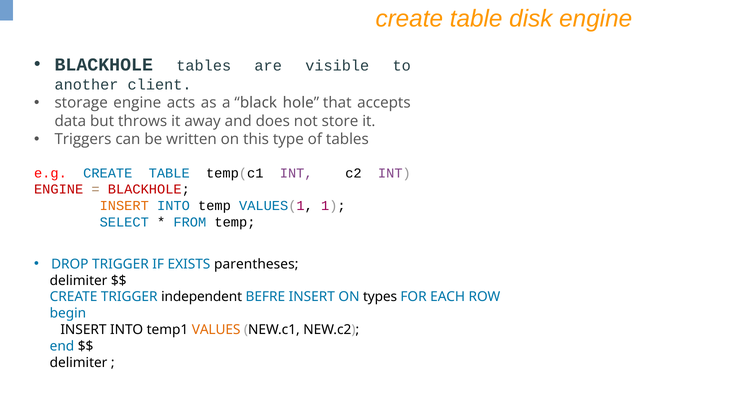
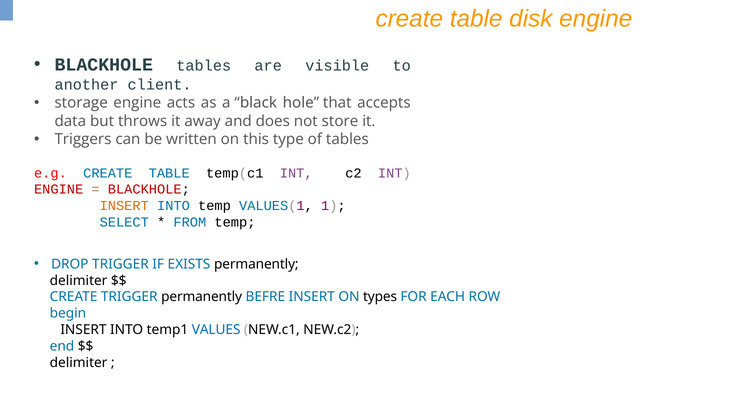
EXISTS parentheses: parentheses -> permanently
TRIGGER independent: independent -> permanently
VALUES colour: orange -> blue
